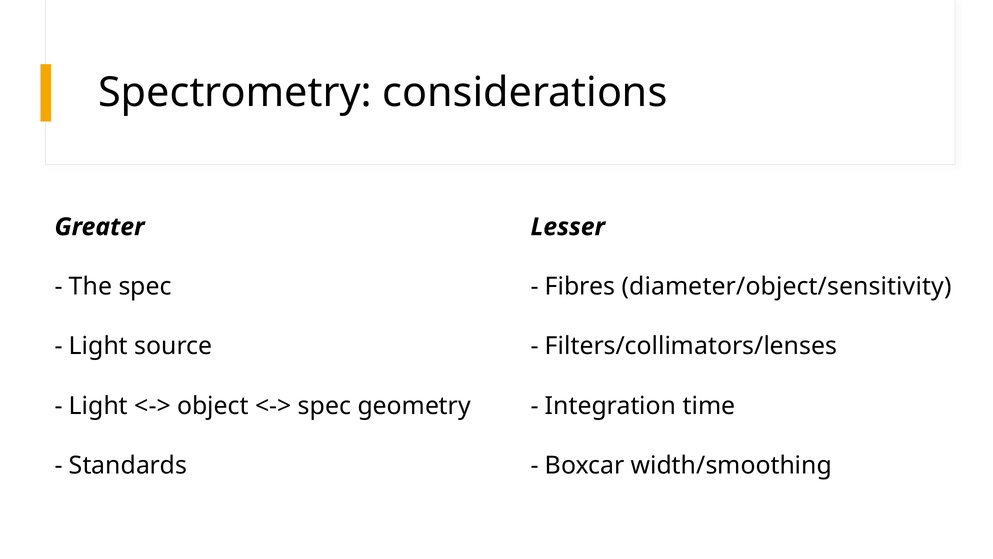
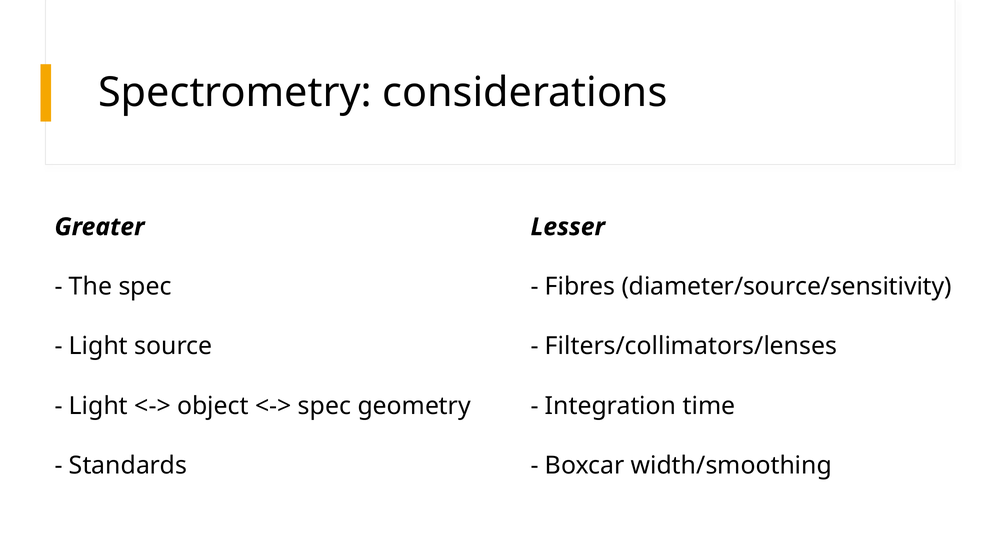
diameter/object/sensitivity: diameter/object/sensitivity -> diameter/source/sensitivity
